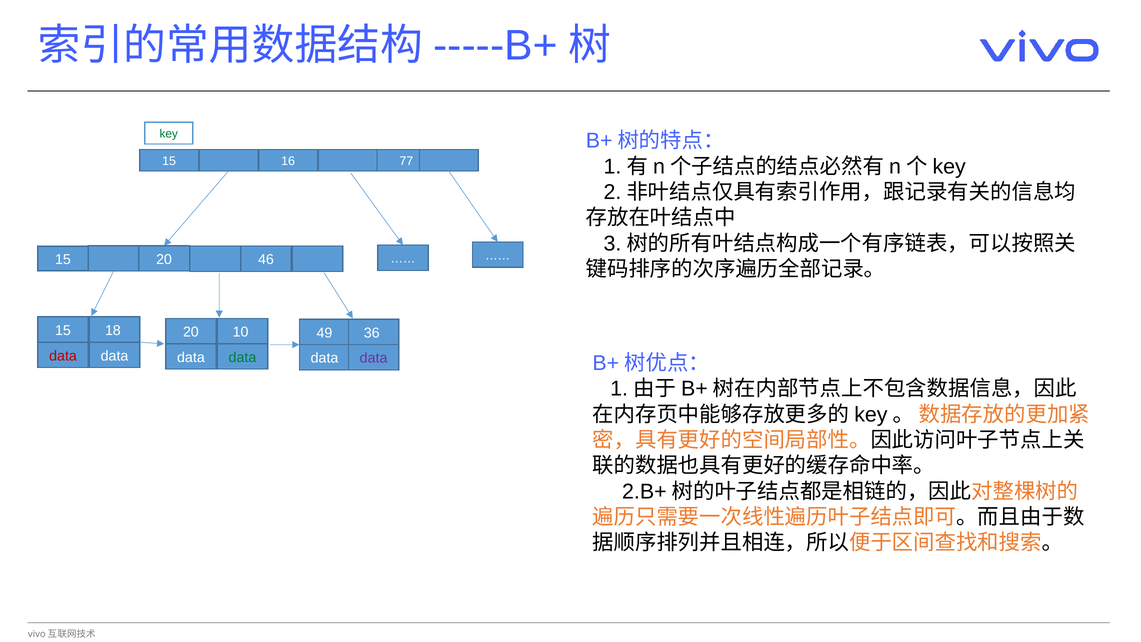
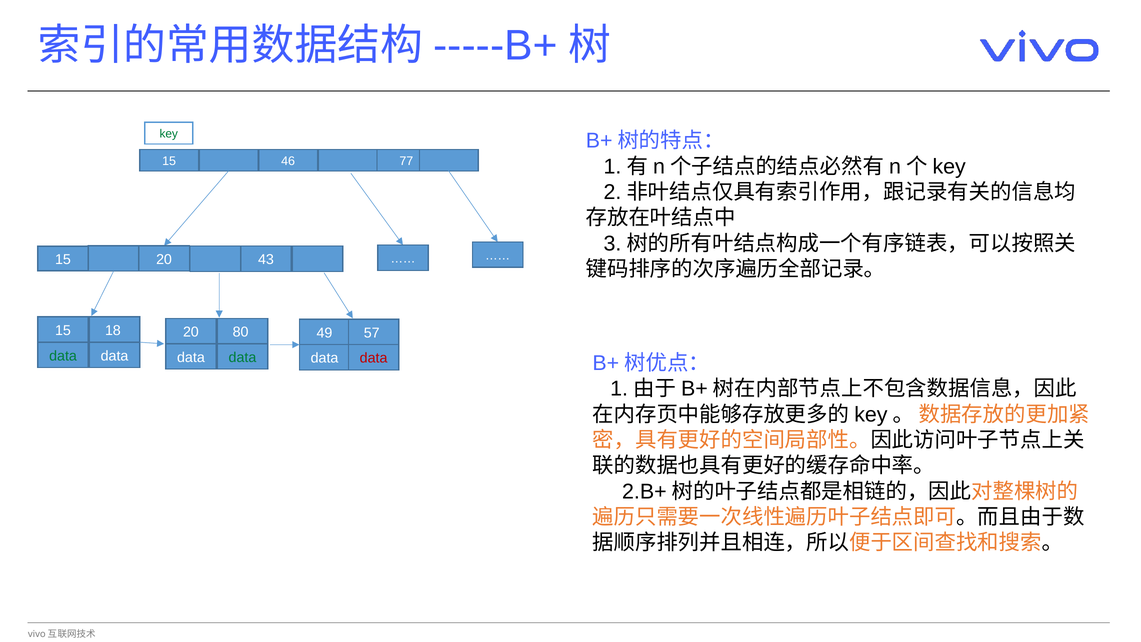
16: 16 -> 46
46: 46 -> 43
10: 10 -> 80
36: 36 -> 57
data at (63, 356) colour: red -> green
data at (374, 358) colour: purple -> red
